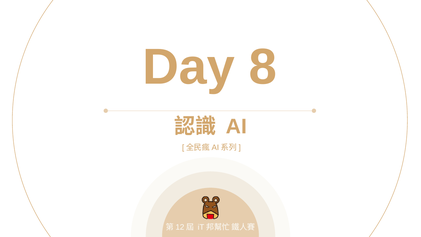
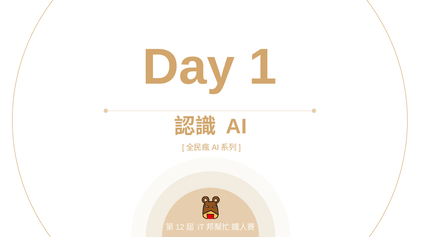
8: 8 -> 1
